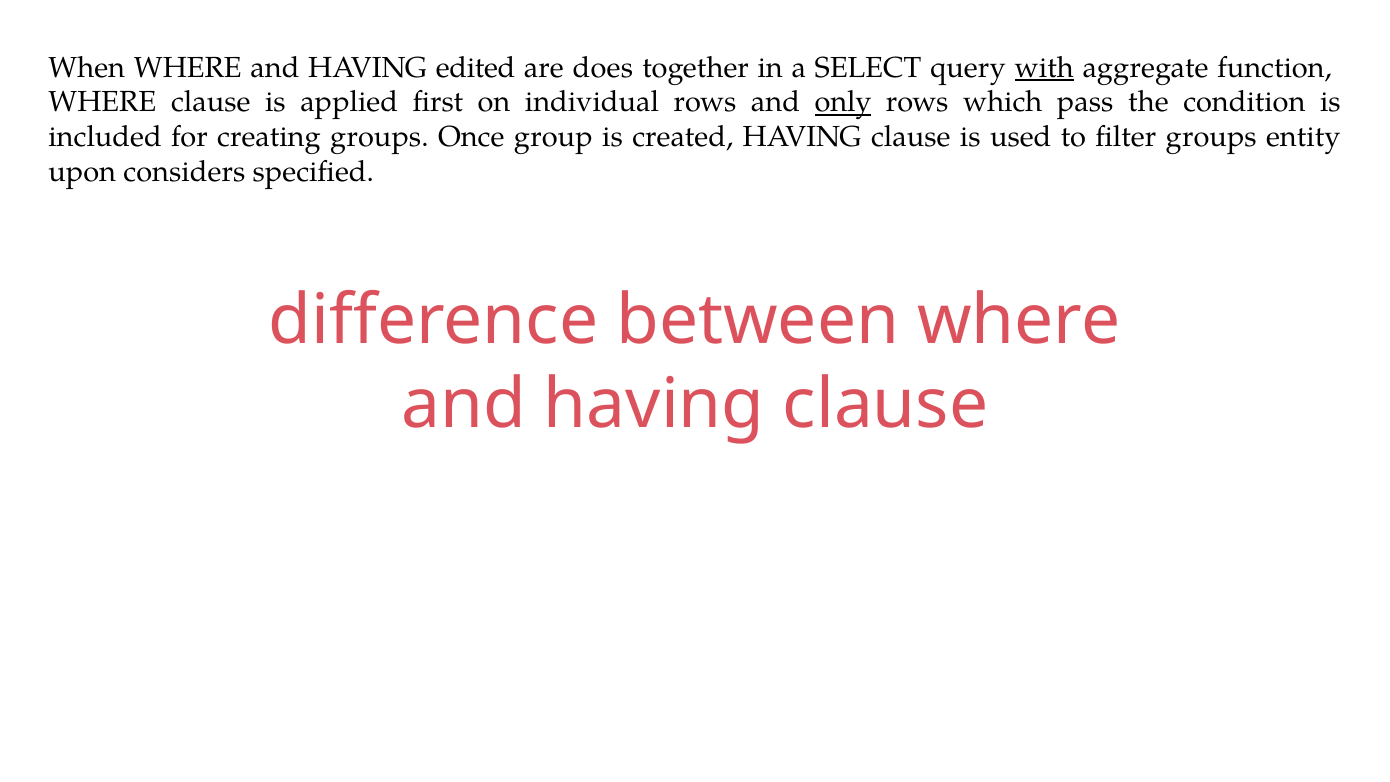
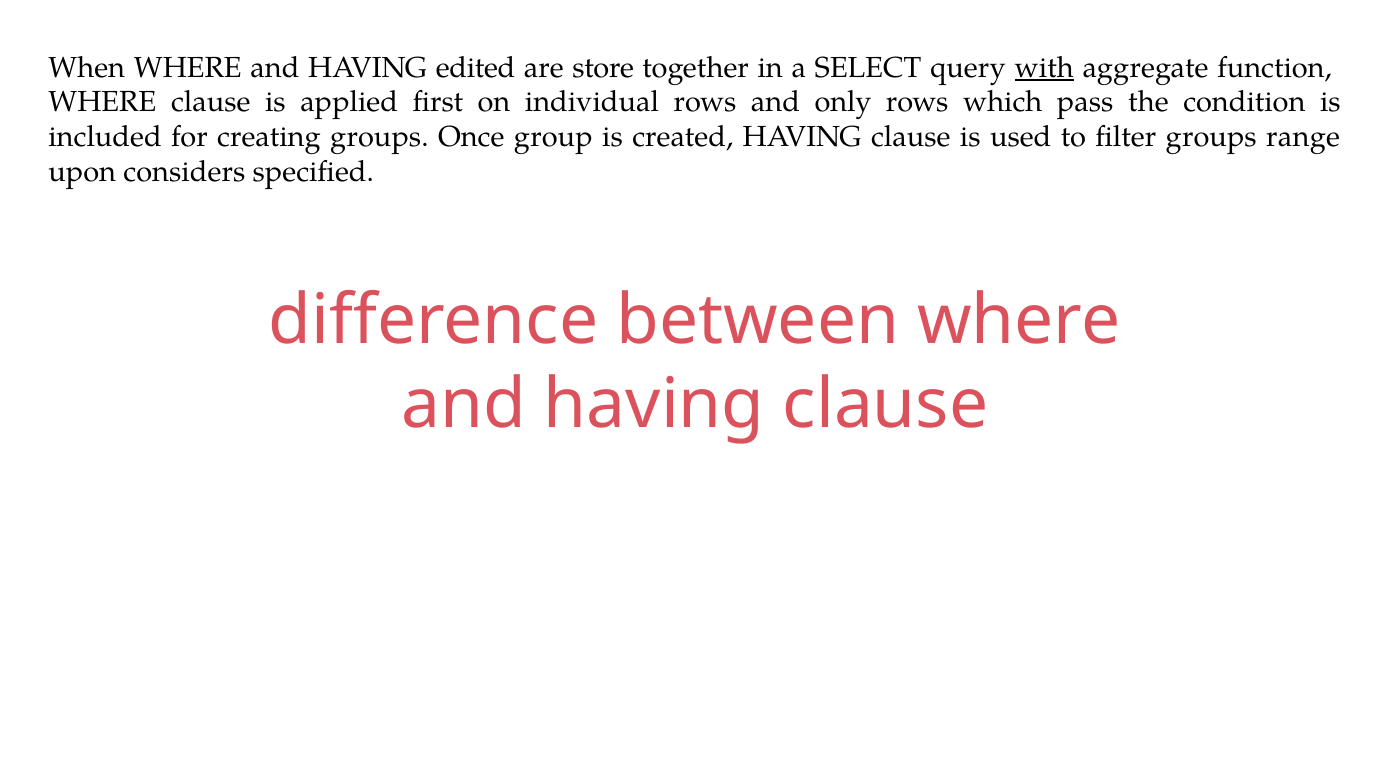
does: does -> store
only underline: present -> none
entity: entity -> range
